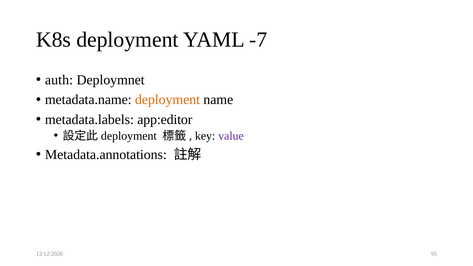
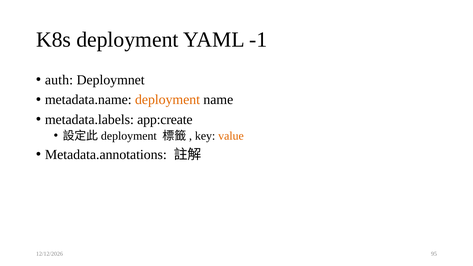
-7: -7 -> -1
app:editor: app:editor -> app:create
value colour: purple -> orange
